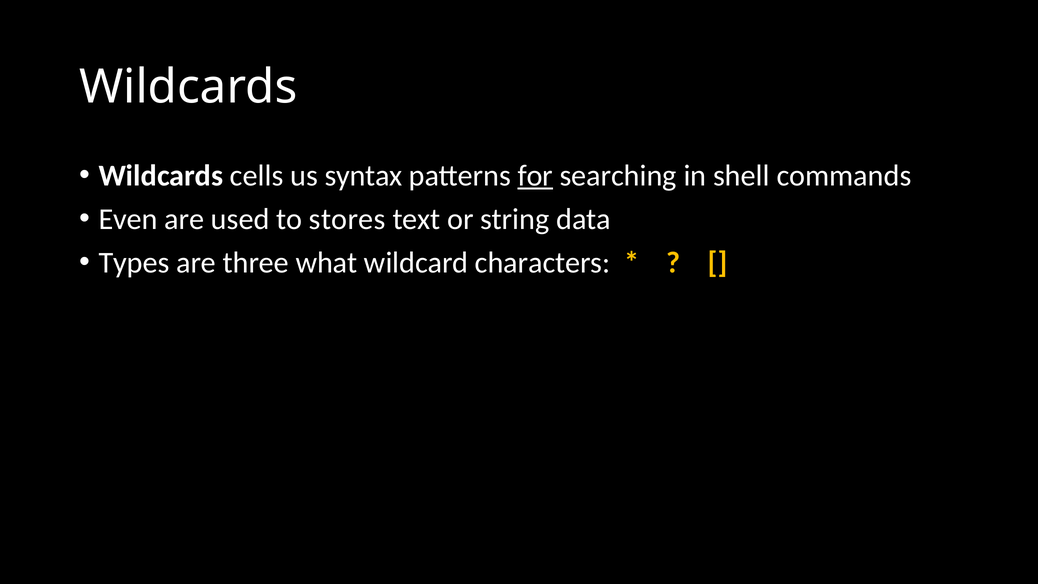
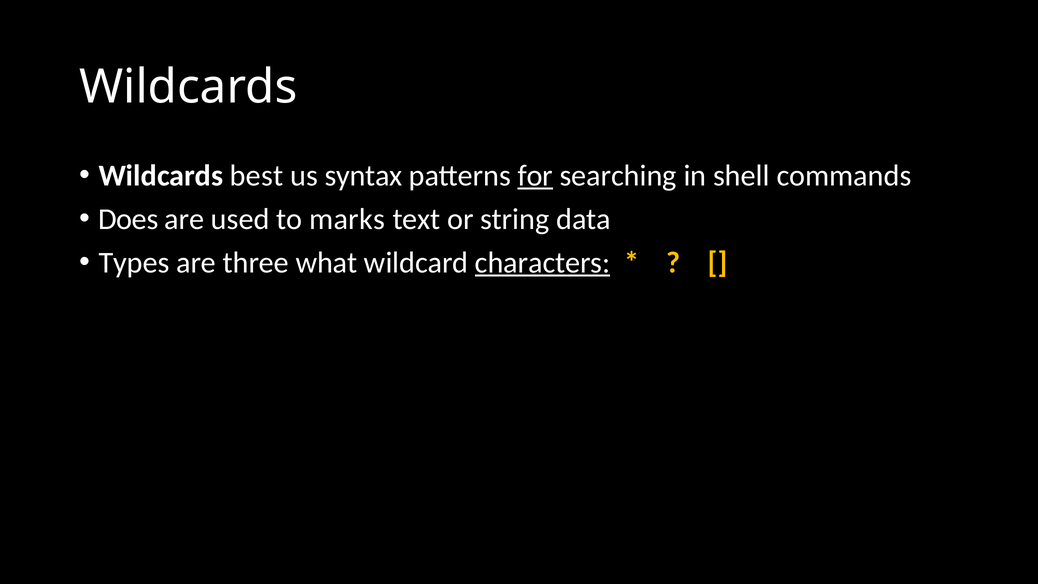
cells: cells -> best
Even: Even -> Does
stores: stores -> marks
characters underline: none -> present
